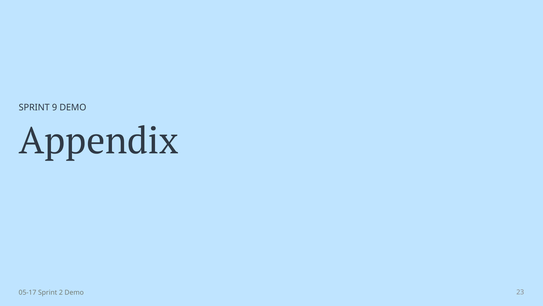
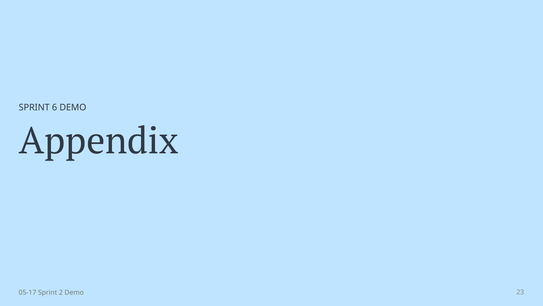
9: 9 -> 6
